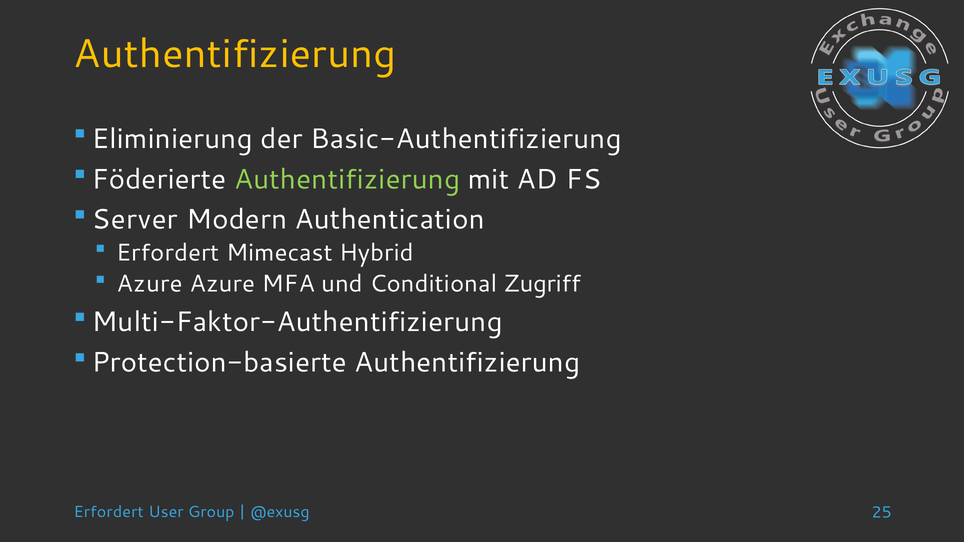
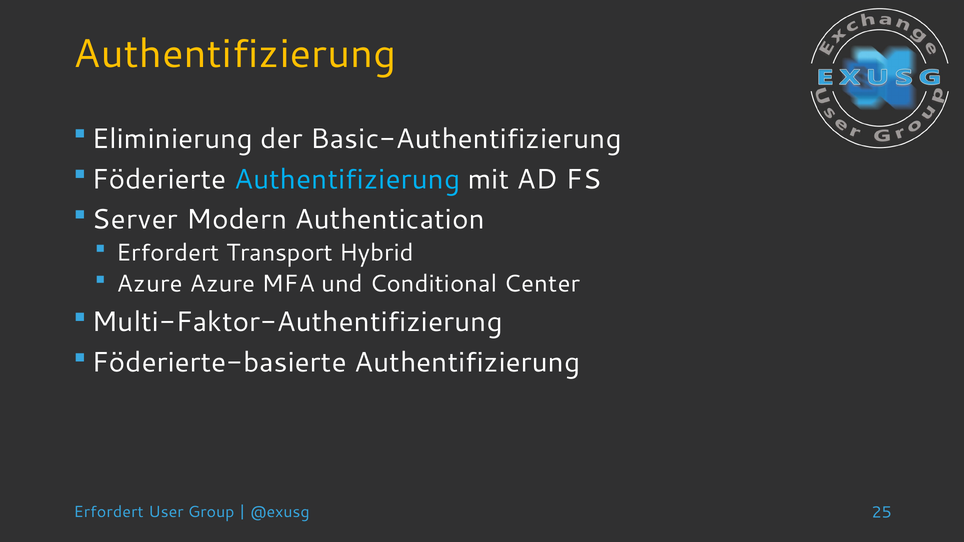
Authentifizierung at (347, 179) colour: light green -> light blue
Mimecast: Mimecast -> Transport
Zugriff: Zugriff -> Center
Protection-basierte: Protection-basierte -> Föderierte-basierte
